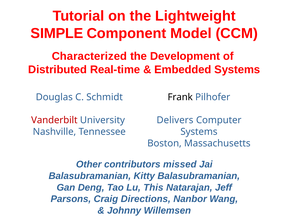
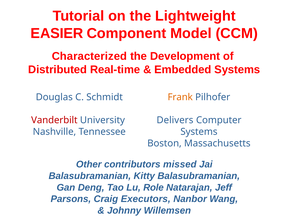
SIMPLE: SIMPLE -> EASIER
Frank colour: black -> orange
This: This -> Role
Directions: Directions -> Executors
